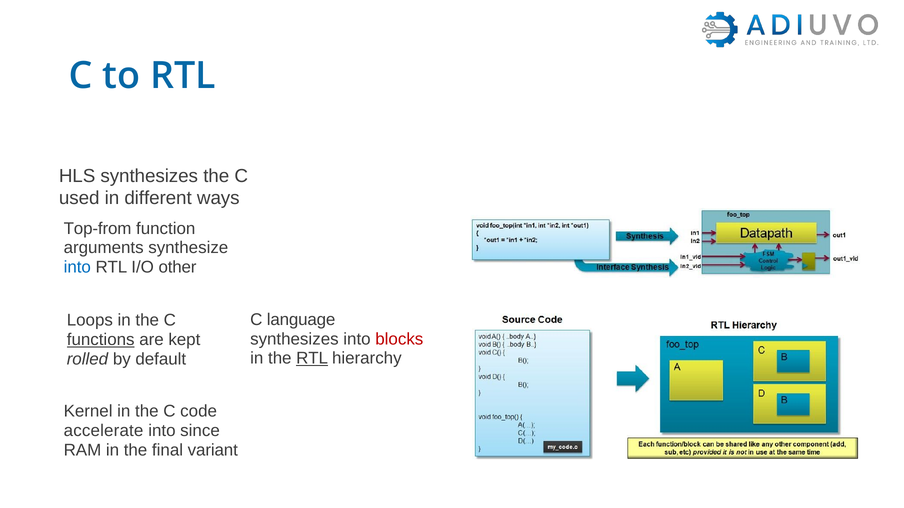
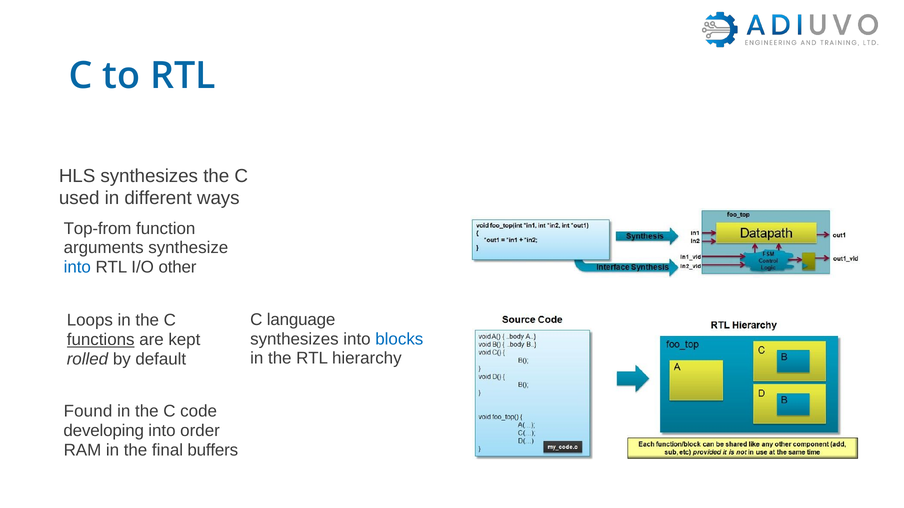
blocks colour: red -> blue
RTL at (312, 359) underline: present -> none
Kernel: Kernel -> Found
accelerate: accelerate -> developing
since: since -> order
variant: variant -> buffers
